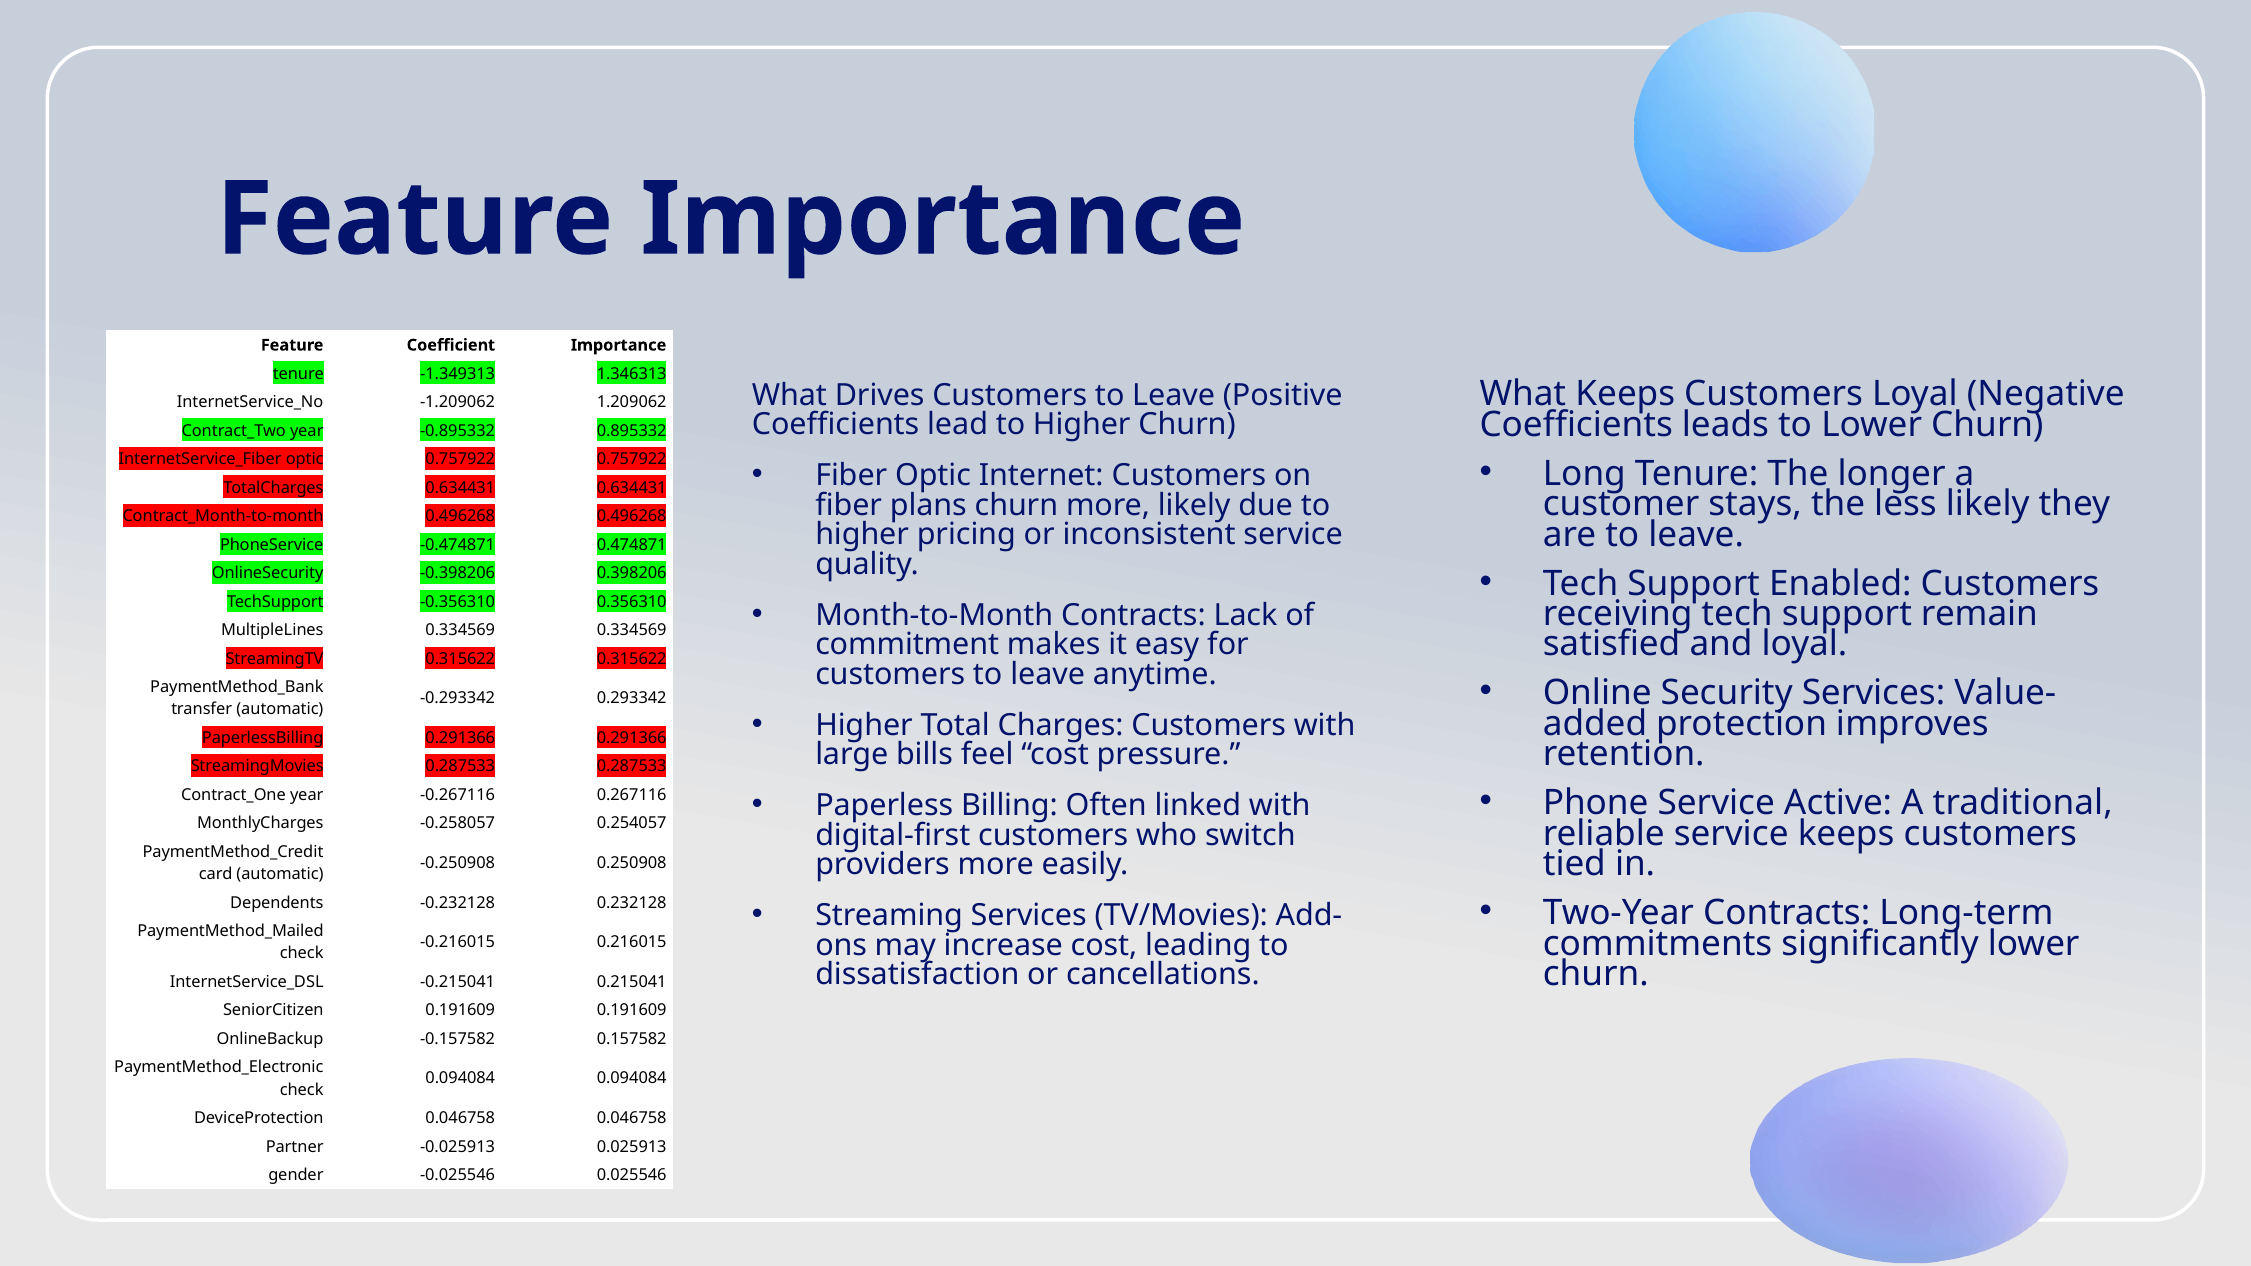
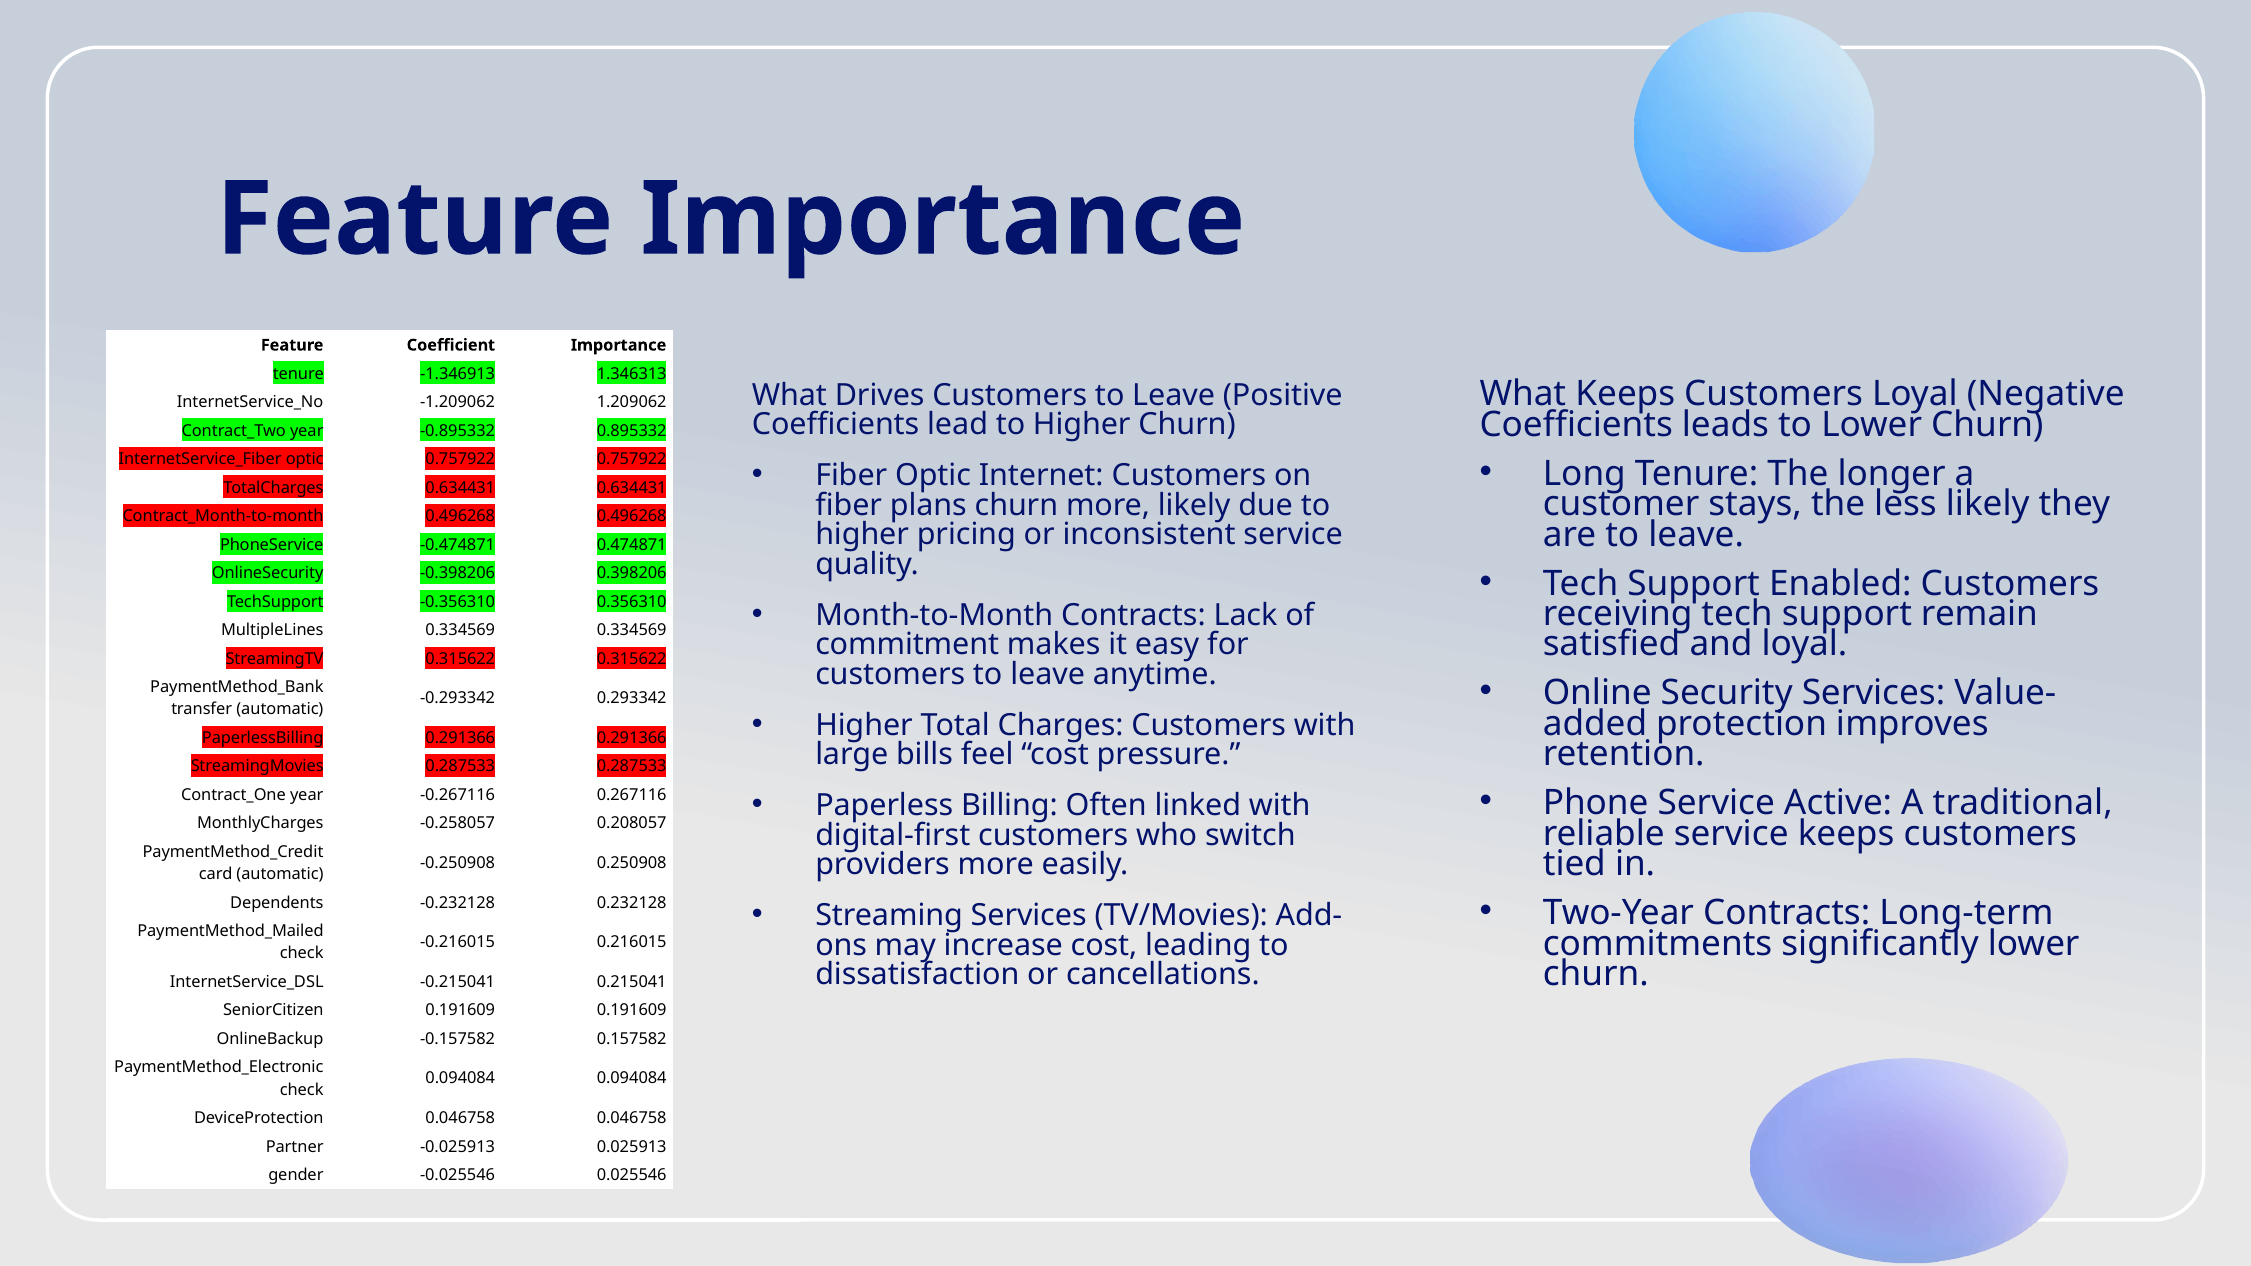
-1.349313: -1.349313 -> -1.346913
0.254057: 0.254057 -> 0.208057
